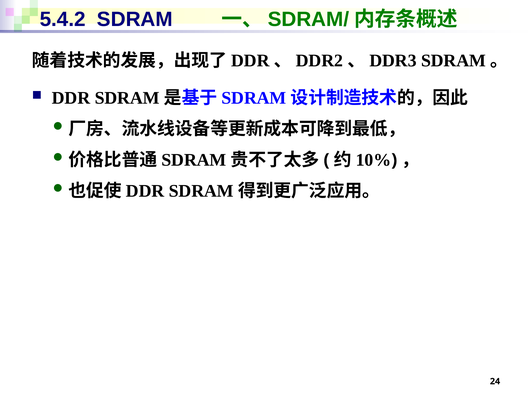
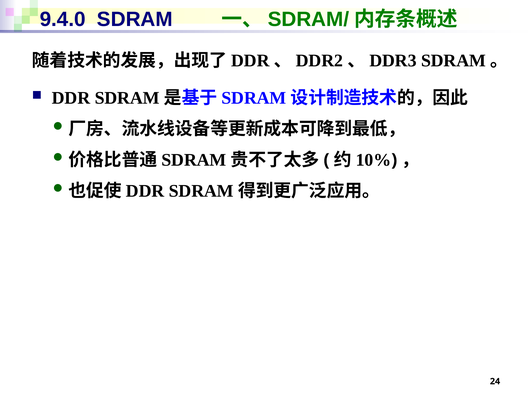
5.4.2: 5.4.2 -> 9.4.0
